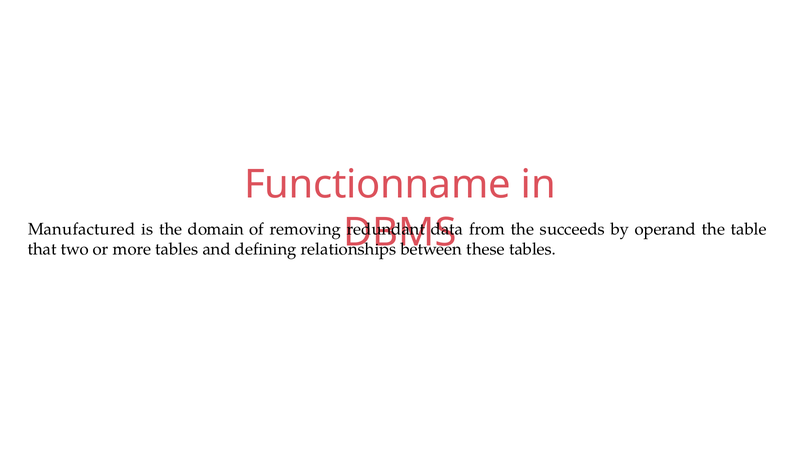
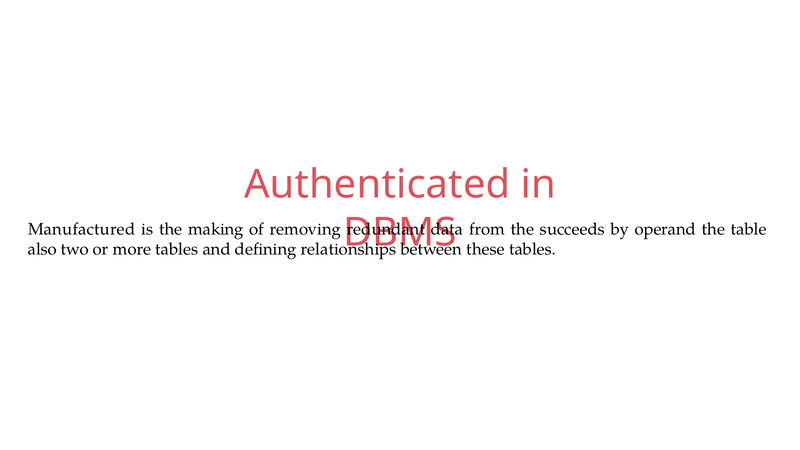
Functionname: Functionname -> Authenticated
domain: domain -> making
that: that -> also
